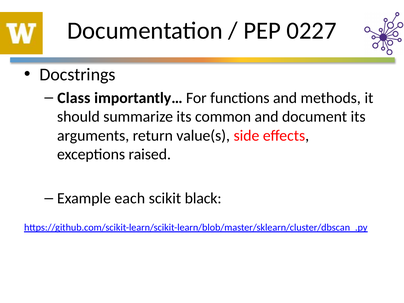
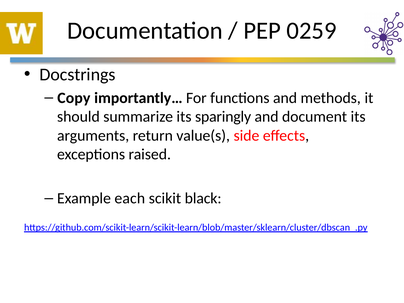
0227: 0227 -> 0259
Class: Class -> Copy
common: common -> sparingly
